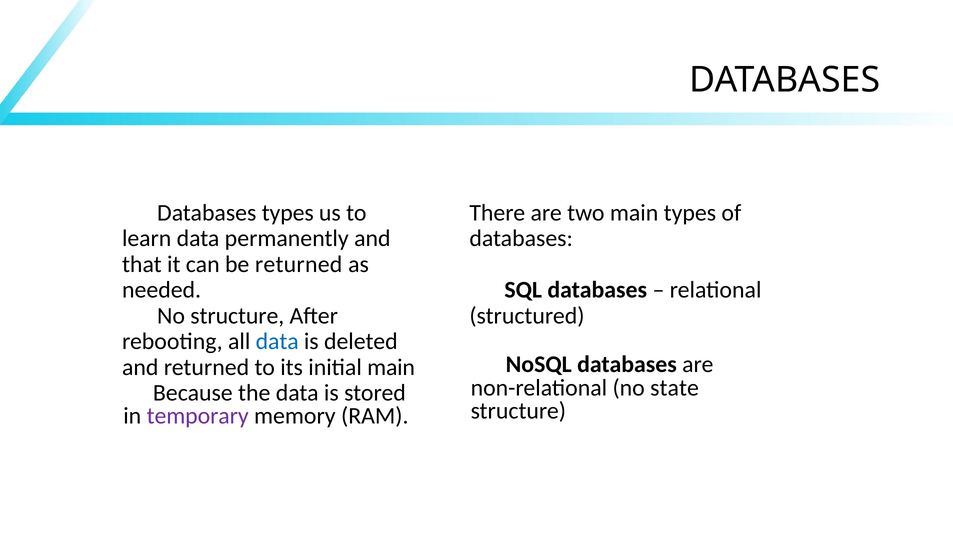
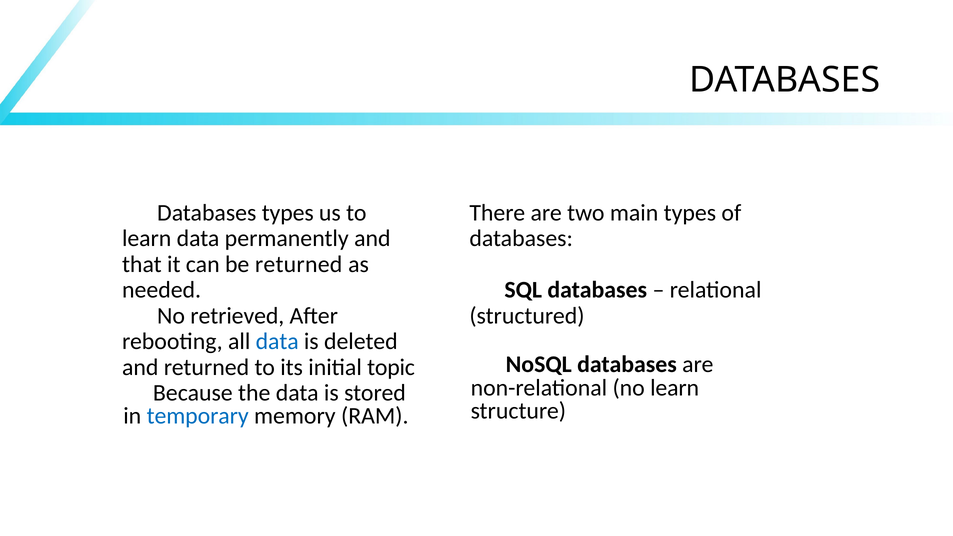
structure at (237, 316): structure -> retrieved
initial main: main -> topic
no state: state -> learn
temporary colour: purple -> blue
